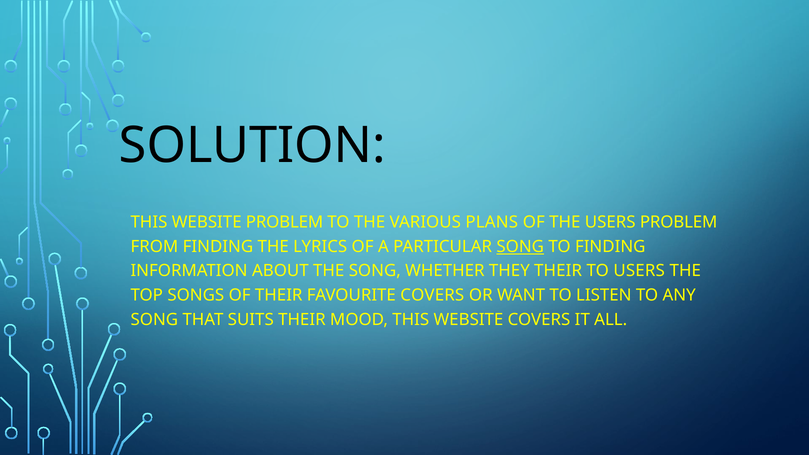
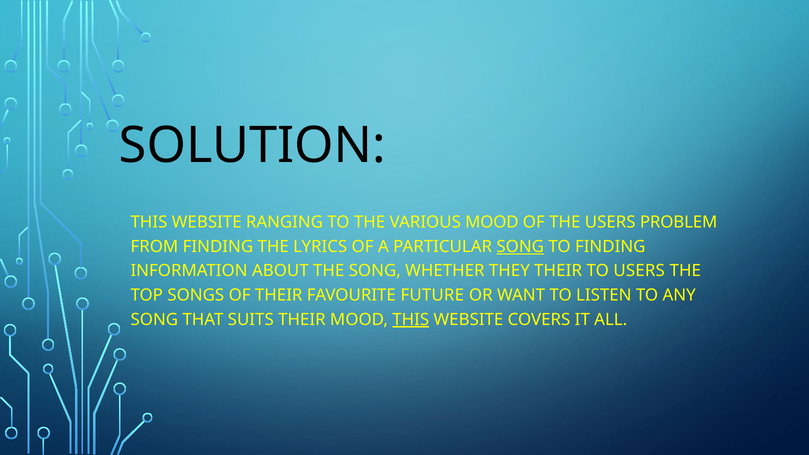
WEBSITE PROBLEM: PROBLEM -> RANGING
VARIOUS PLANS: PLANS -> MOOD
FAVOURITE COVERS: COVERS -> FUTURE
THIS at (411, 320) underline: none -> present
